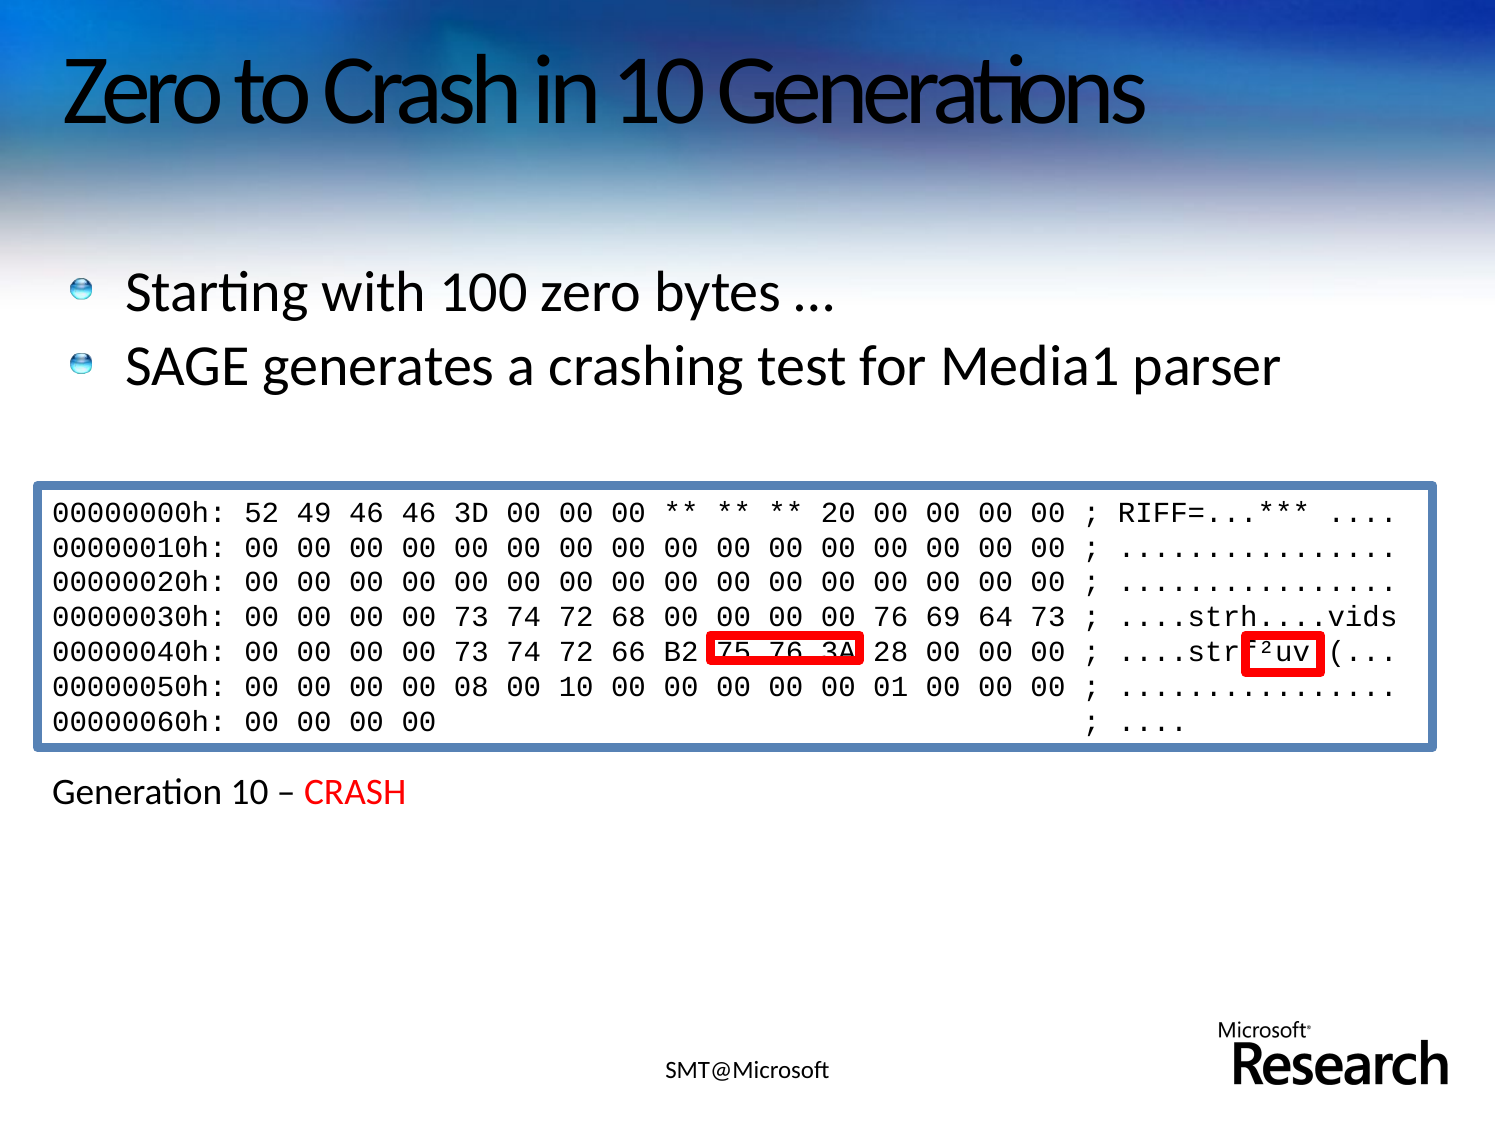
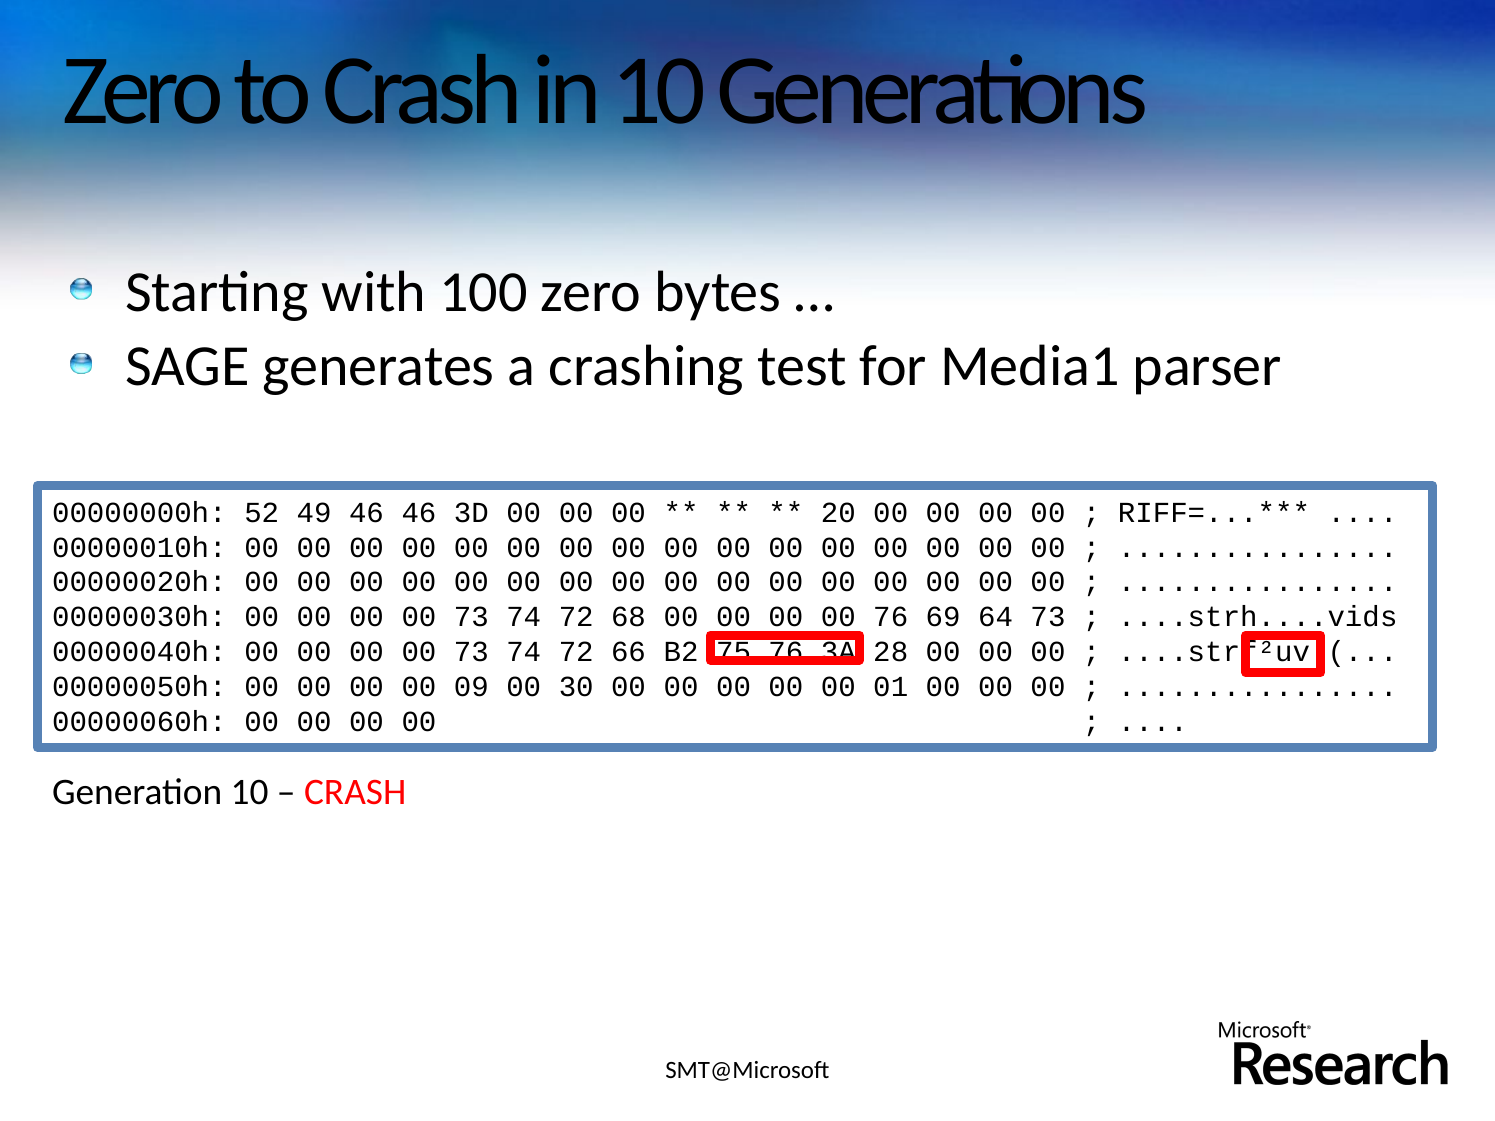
08: 08 -> 09
00 10: 10 -> 30
